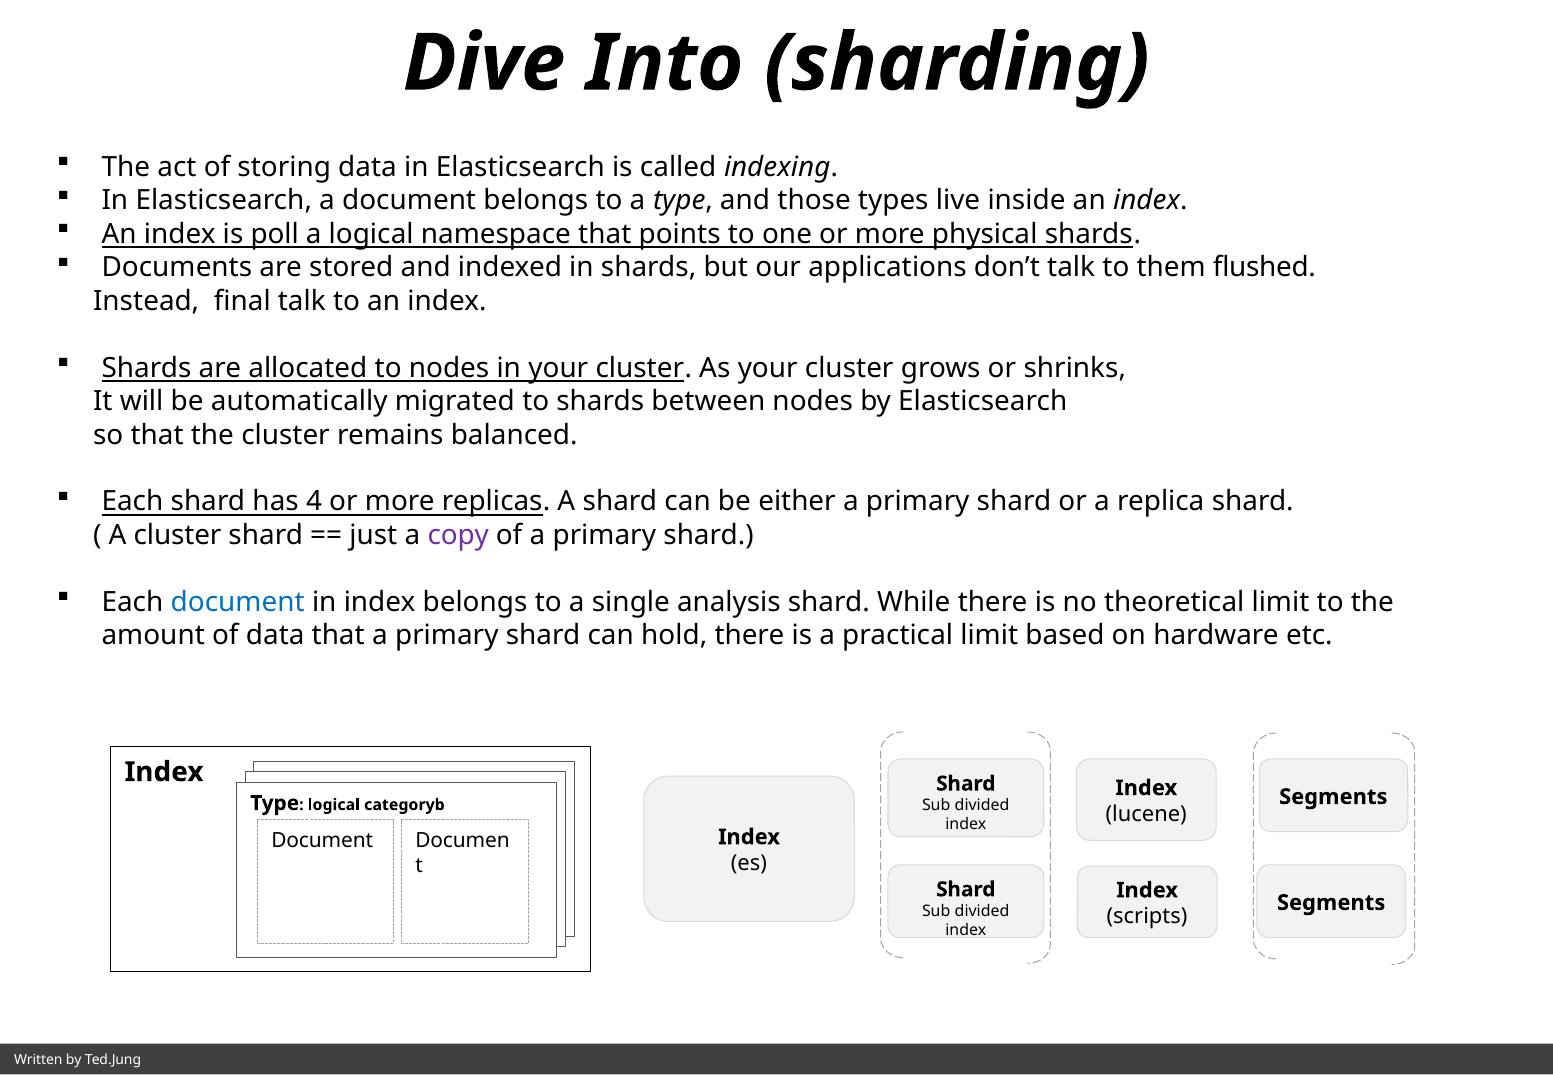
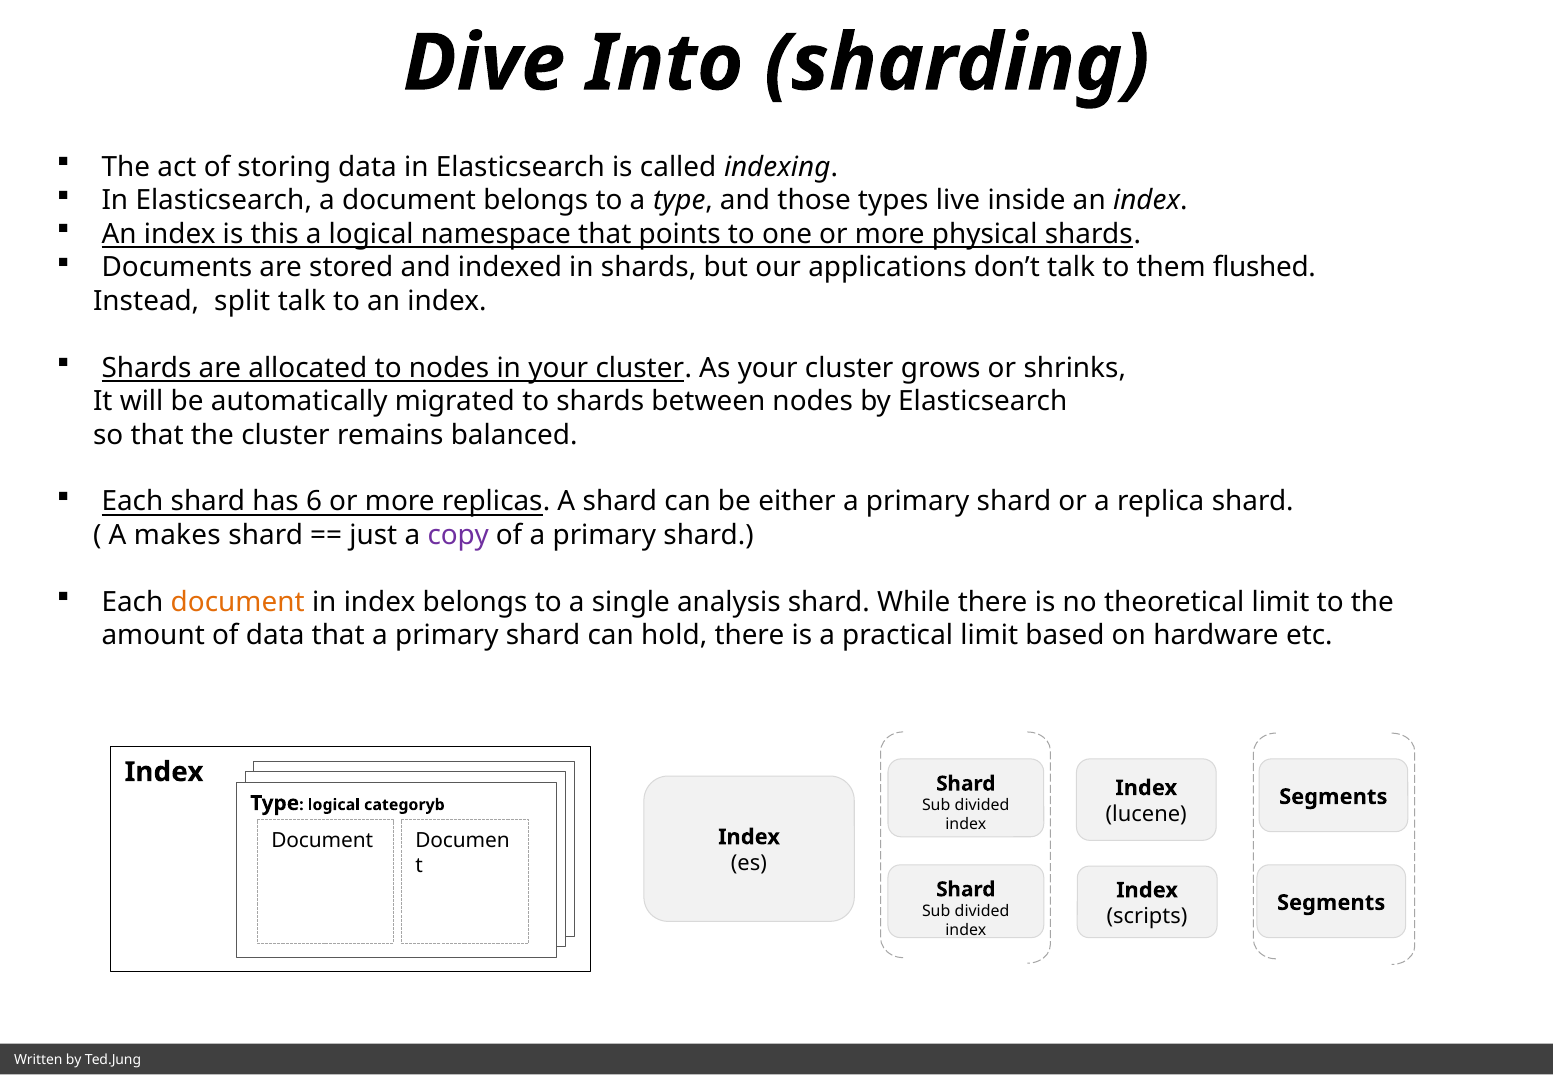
poll: poll -> this
final: final -> split
4: 4 -> 6
A cluster: cluster -> makes
document at (238, 602) colour: blue -> orange
